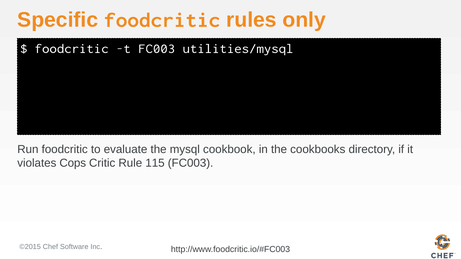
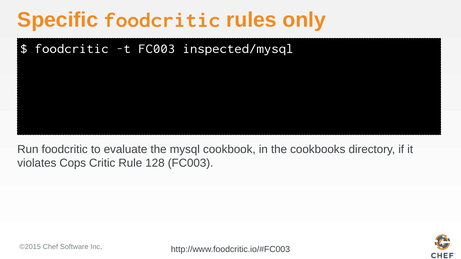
utilities/mysql: utilities/mysql -> inspected/mysql
115: 115 -> 128
